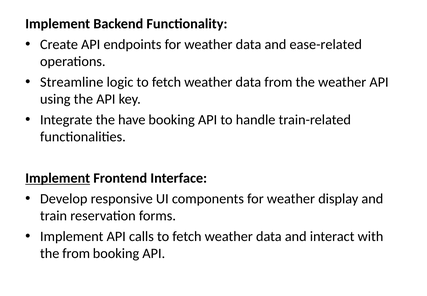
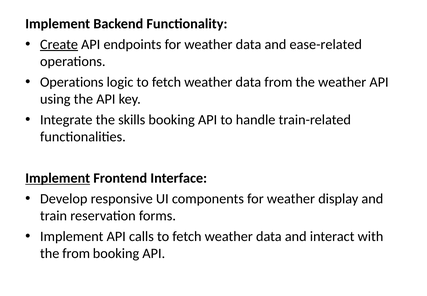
Create underline: none -> present
Streamline at (72, 82): Streamline -> Operations
have: have -> skills
